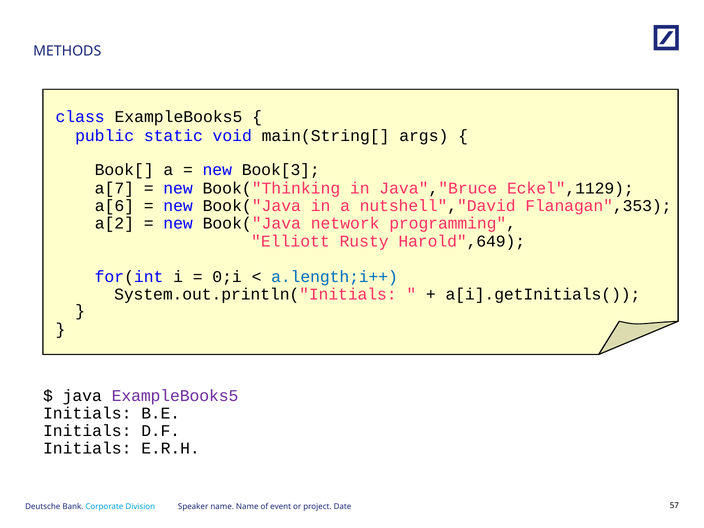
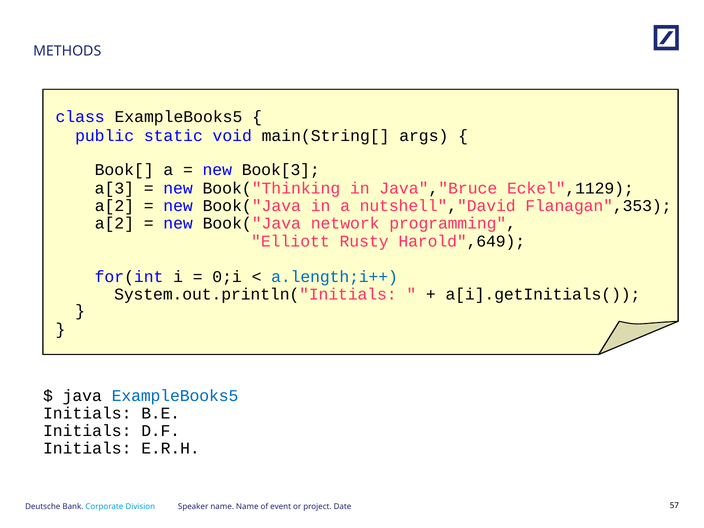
a[7: a[7 -> a[3
a[6 at (114, 206): a[6 -> a[2
ExampleBooks5 at (175, 396) colour: purple -> blue
